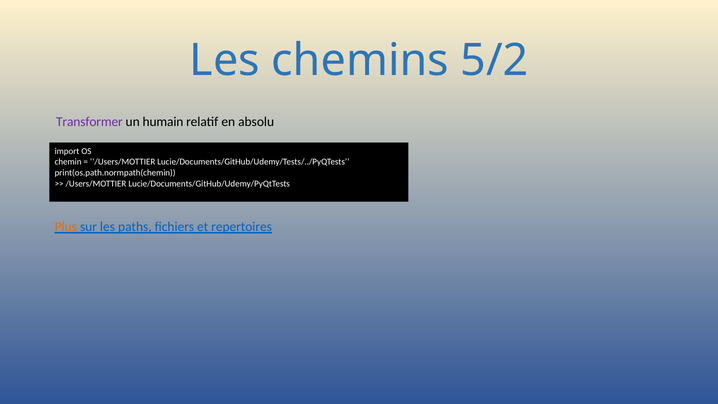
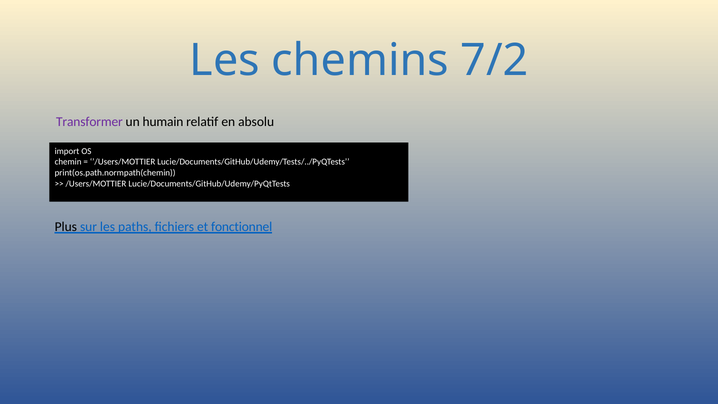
5/2: 5/2 -> 7/2
Plus colour: orange -> black
repertoires: repertoires -> fonctionnel
